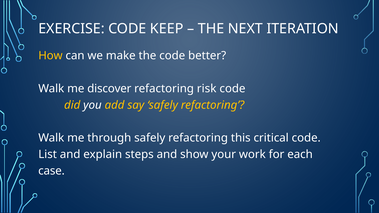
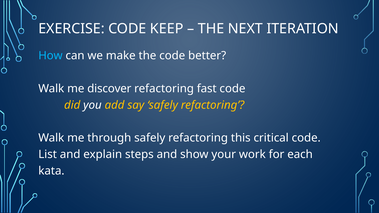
How colour: yellow -> light blue
risk: risk -> fast
case: case -> kata
